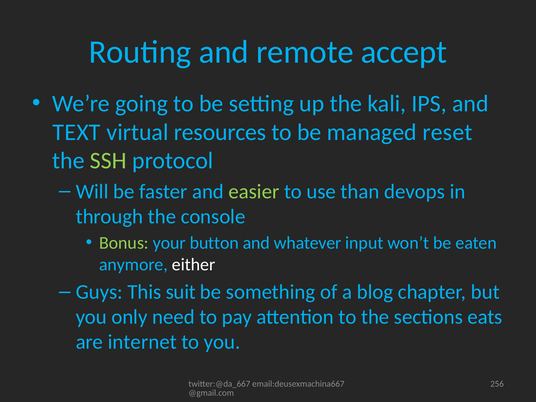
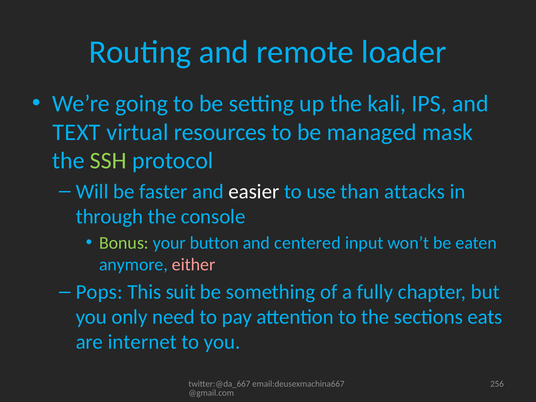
accept: accept -> loader
reset: reset -> mask
easier colour: light green -> white
devops: devops -> attacks
whatever: whatever -> centered
either colour: white -> pink
Guys: Guys -> Pops
blog: blog -> fully
